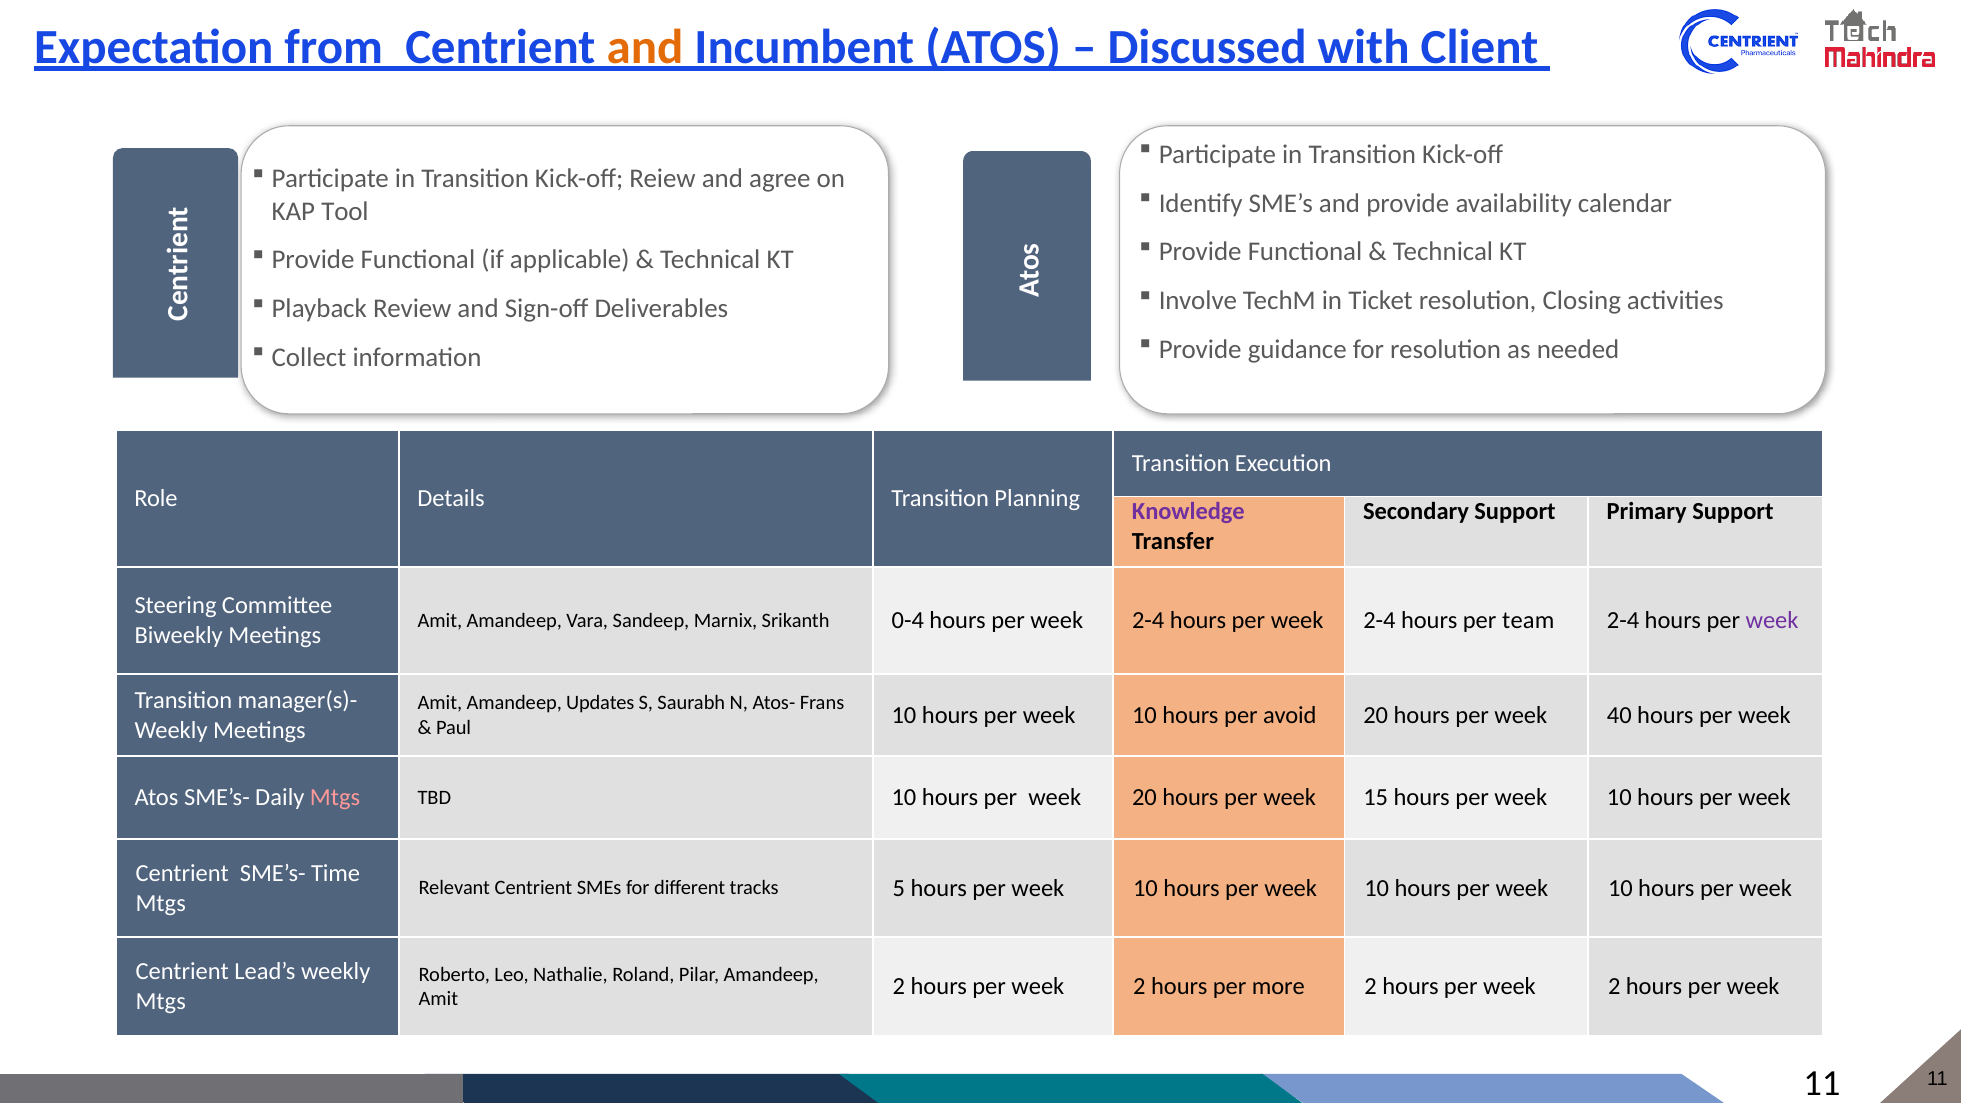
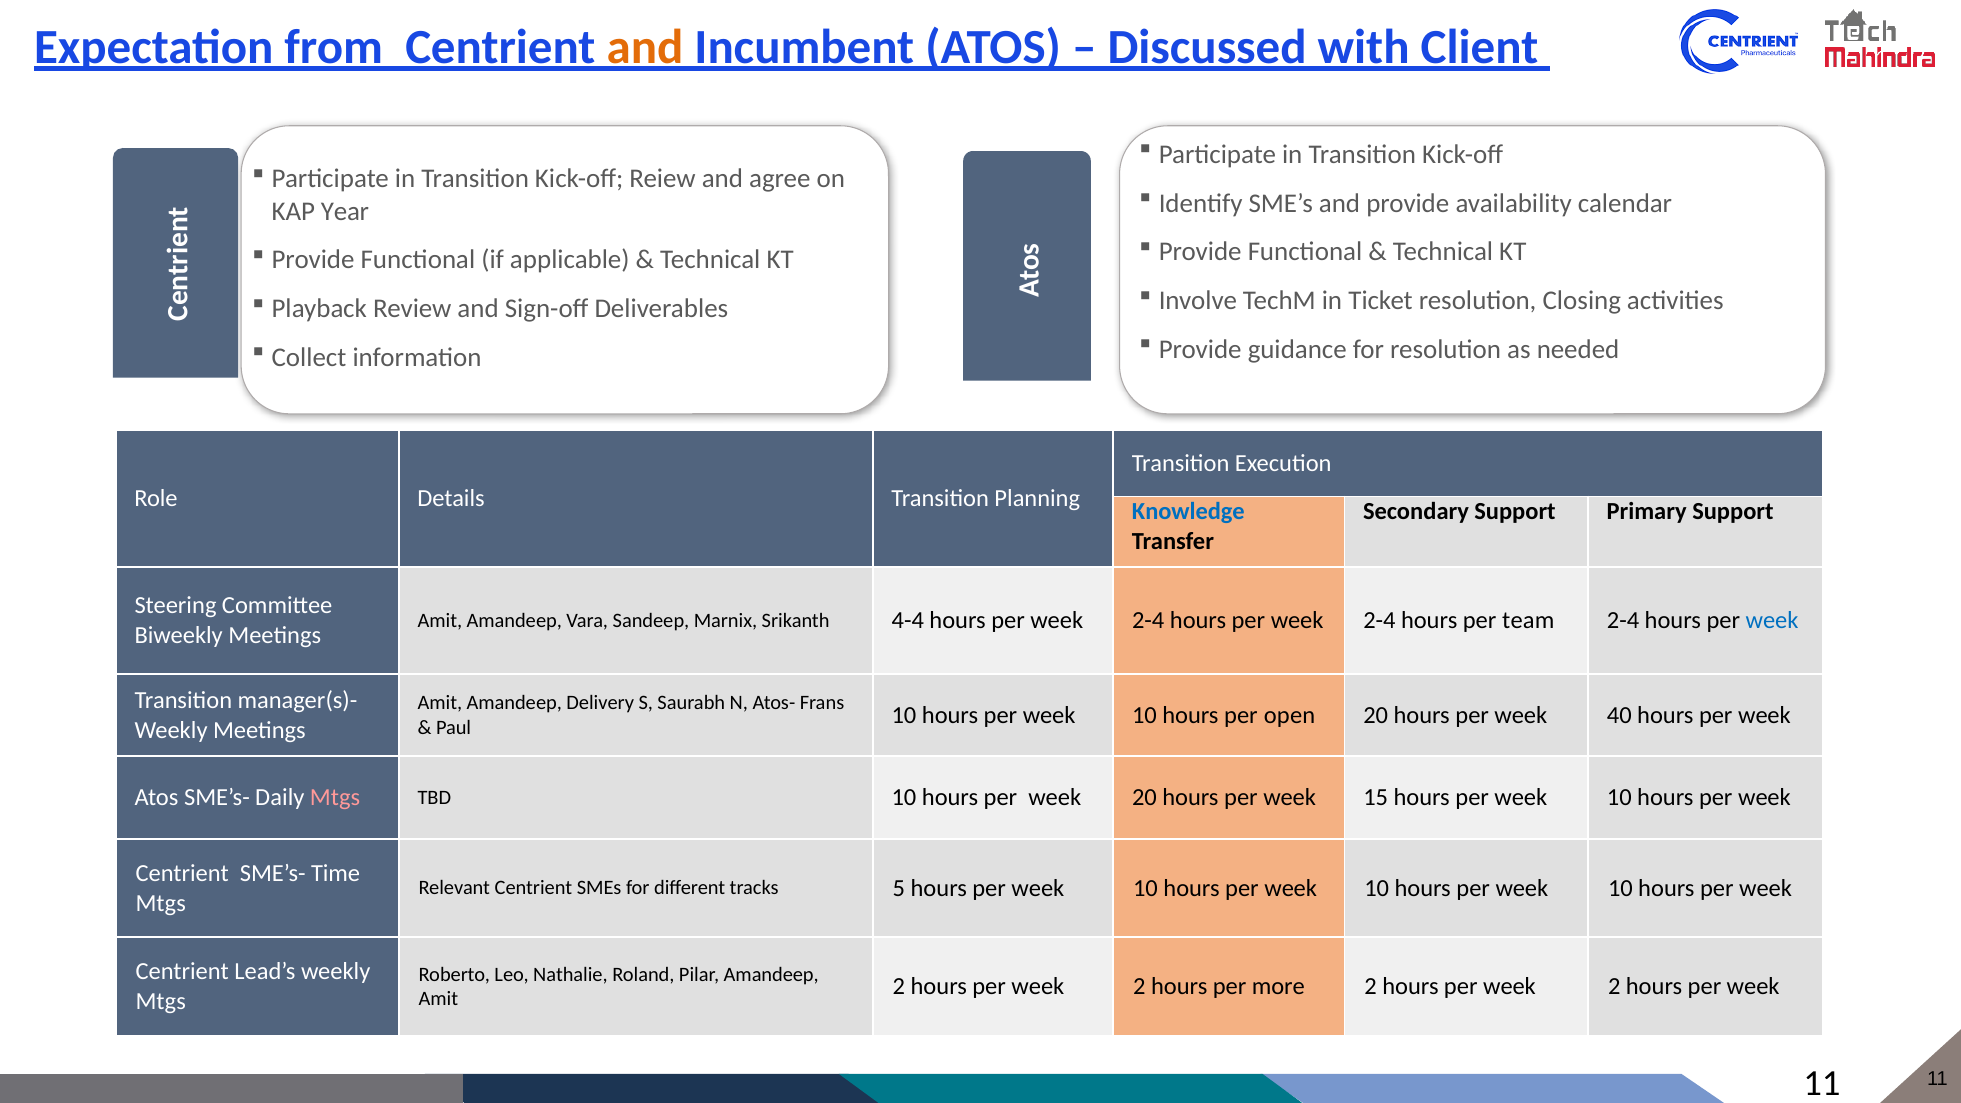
Tool: Tool -> Year
Knowledge colour: purple -> blue
0-4: 0-4 -> 4-4
week at (1772, 621) colour: purple -> blue
Updates: Updates -> Delivery
avoid: avoid -> open
